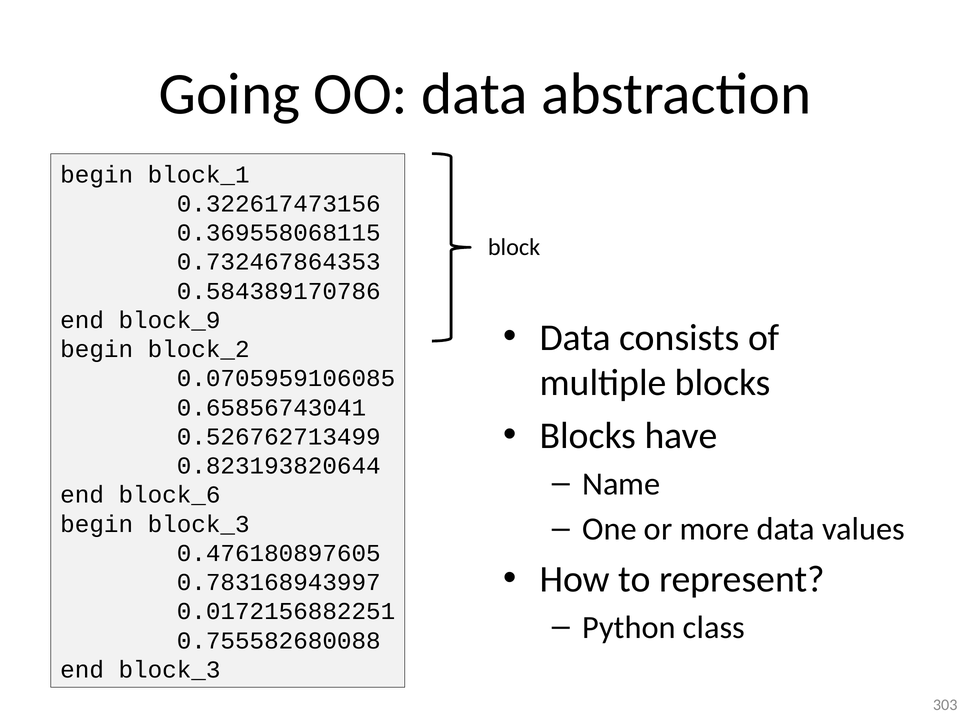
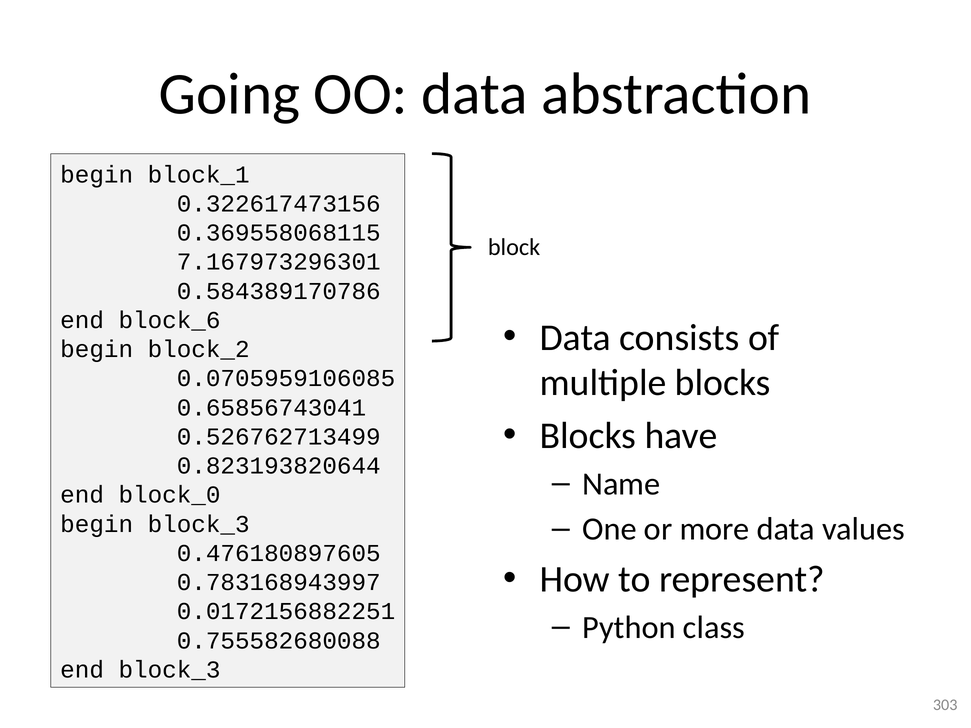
0.732467864353: 0.732467864353 -> 7.167973296301
block_9: block_9 -> block_6
block_6: block_6 -> block_0
